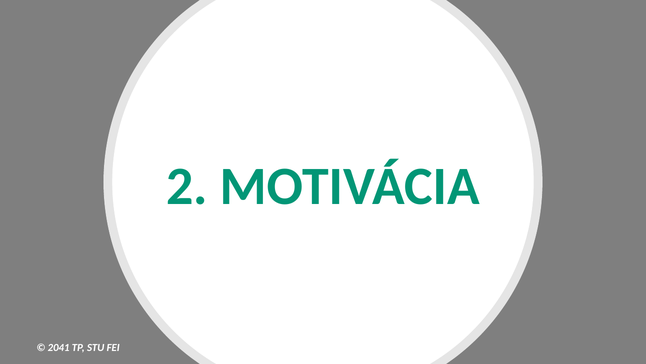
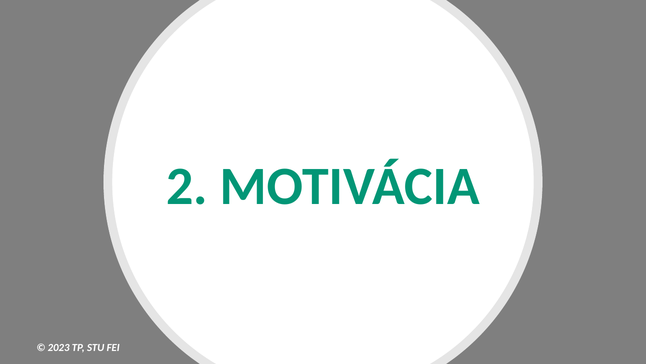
2041: 2041 -> 2023
